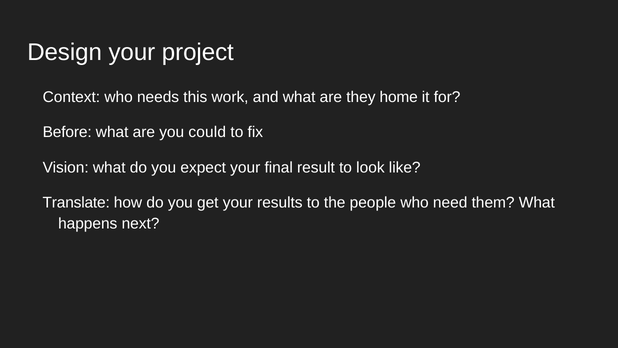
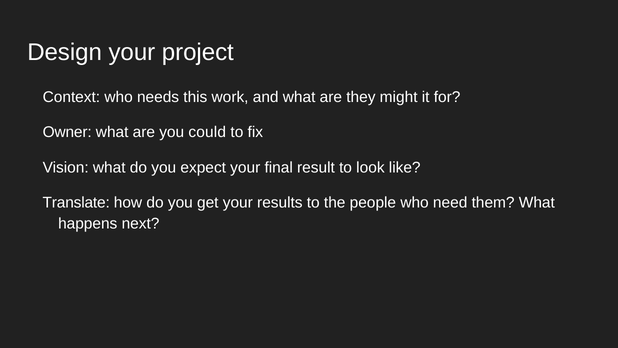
home: home -> might
Before: Before -> Owner
